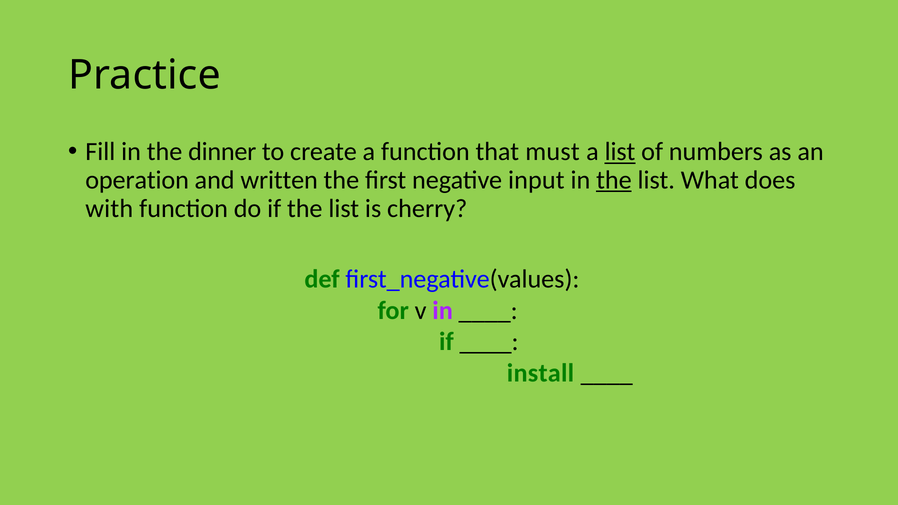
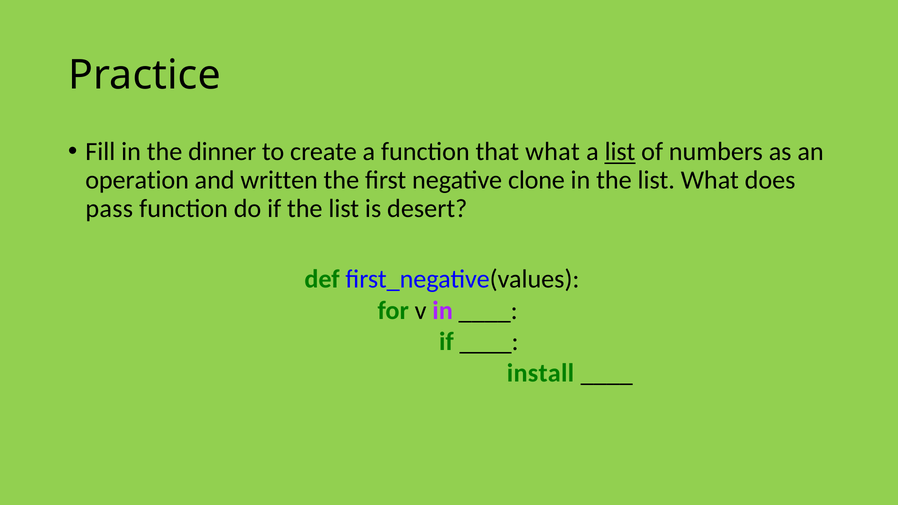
that must: must -> what
input: input -> clone
the at (614, 180) underline: present -> none
with: with -> pass
cherry: cherry -> desert
